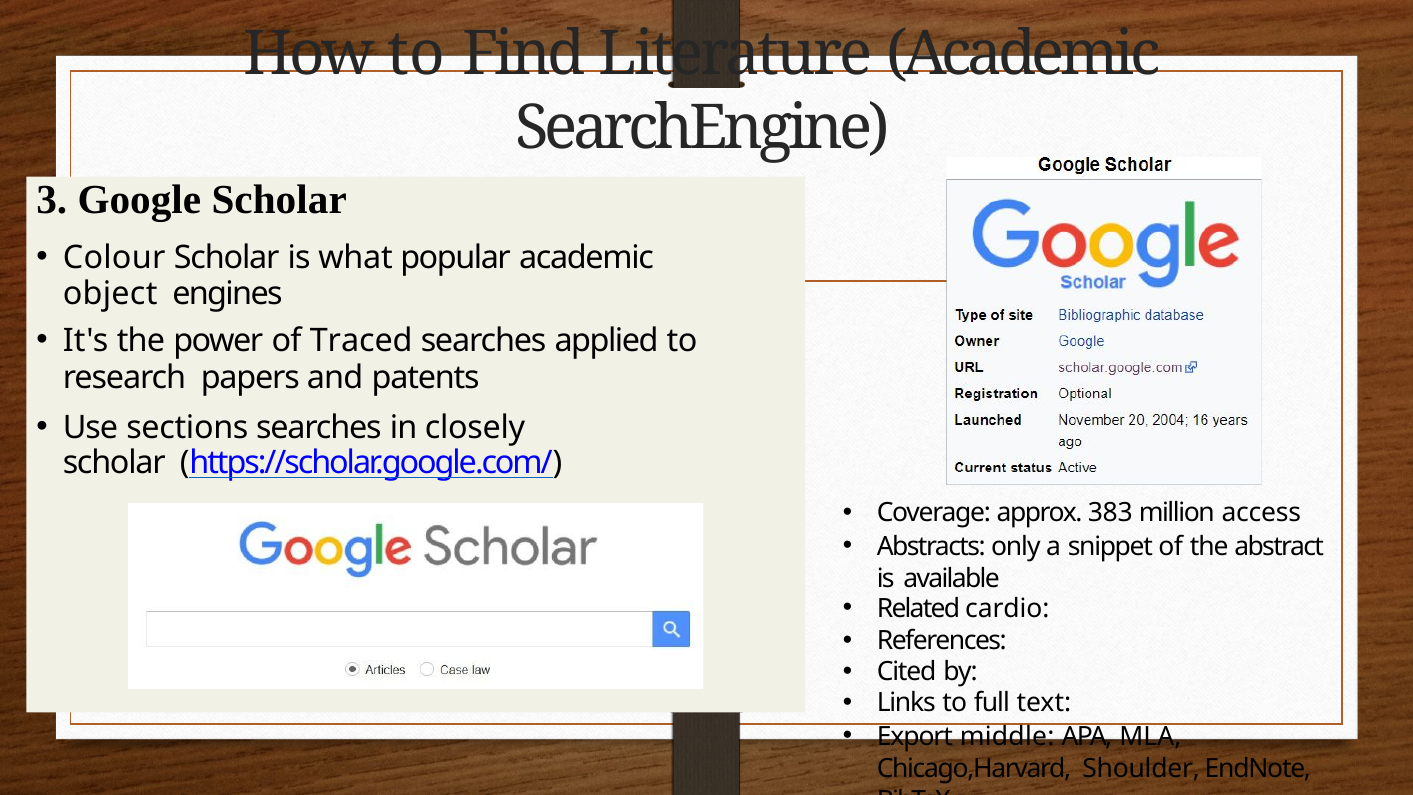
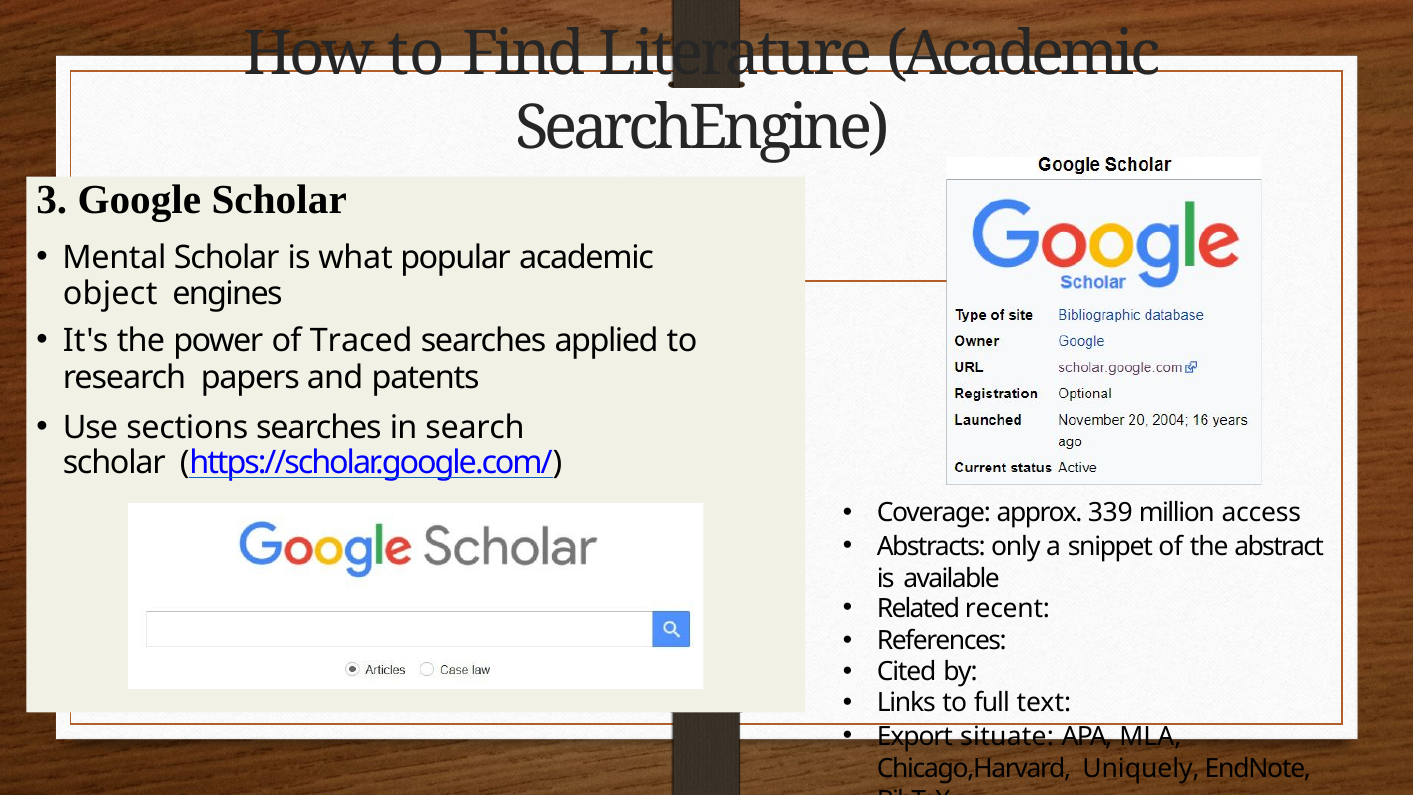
Colour: Colour -> Mental
closely: closely -> search
383: 383 -> 339
cardio: cardio -> recent
middle: middle -> situate
Shoulder: Shoulder -> Uniquely
